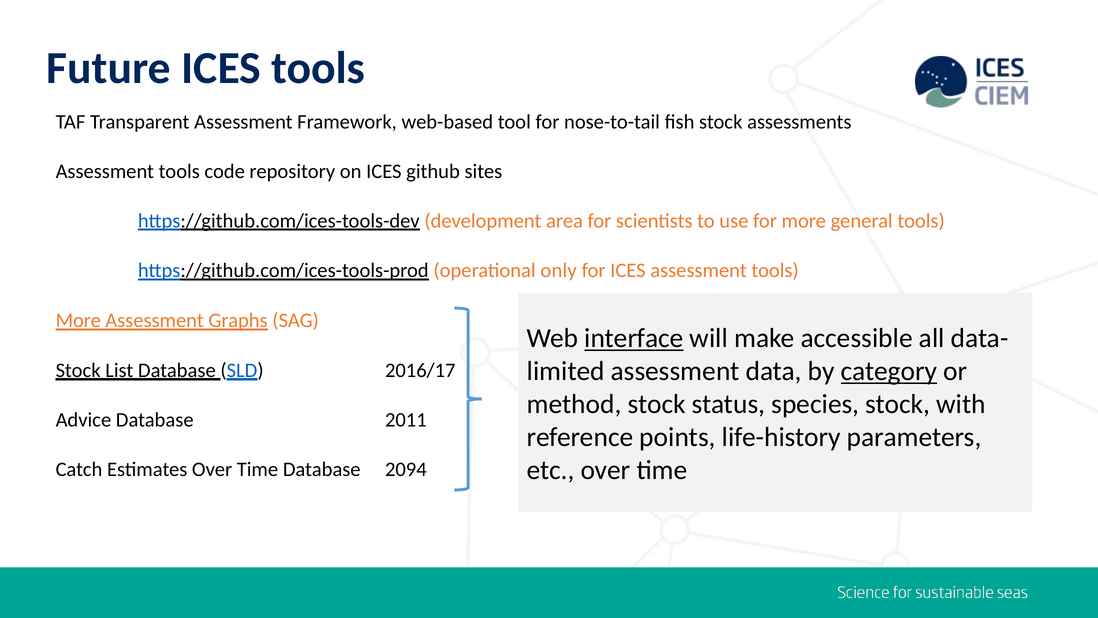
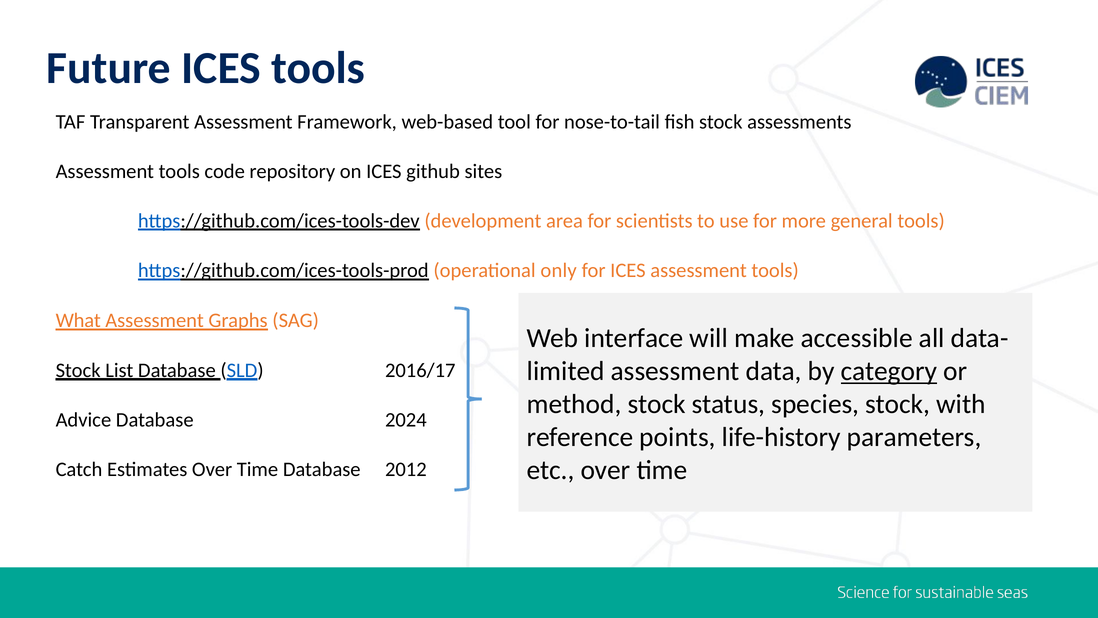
More at (78, 320): More -> What
interface underline: present -> none
2011: 2011 -> 2024
2094: 2094 -> 2012
